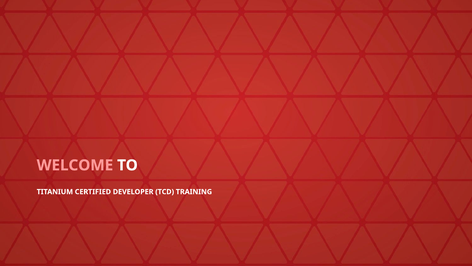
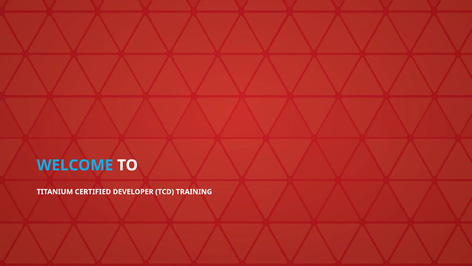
WELCOME colour: pink -> light blue
